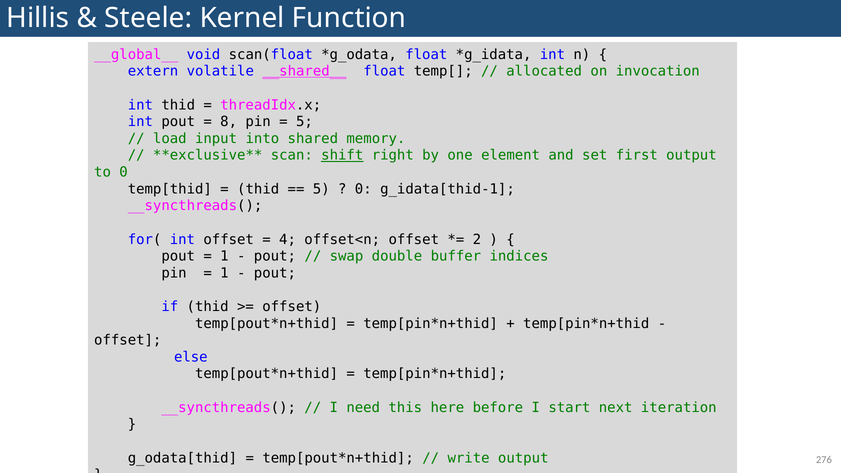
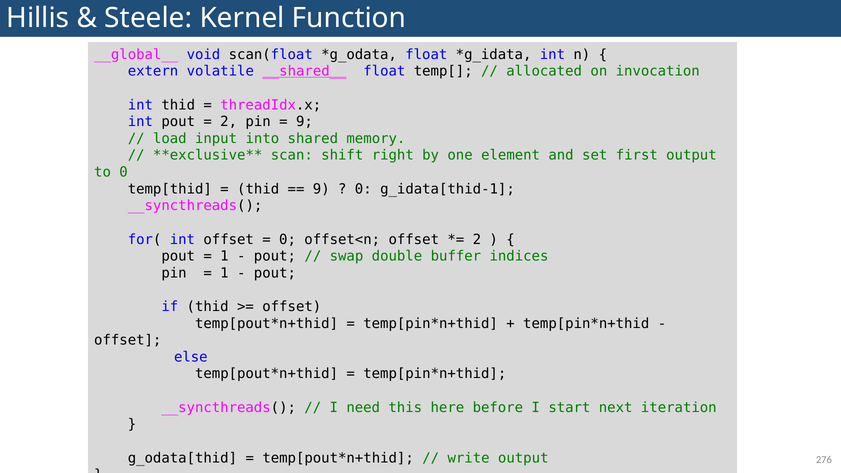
8 at (229, 122): 8 -> 2
5 at (304, 122): 5 -> 9
shift underline: present -> none
5 at (321, 189): 5 -> 9
4 at (288, 239): 4 -> 0
